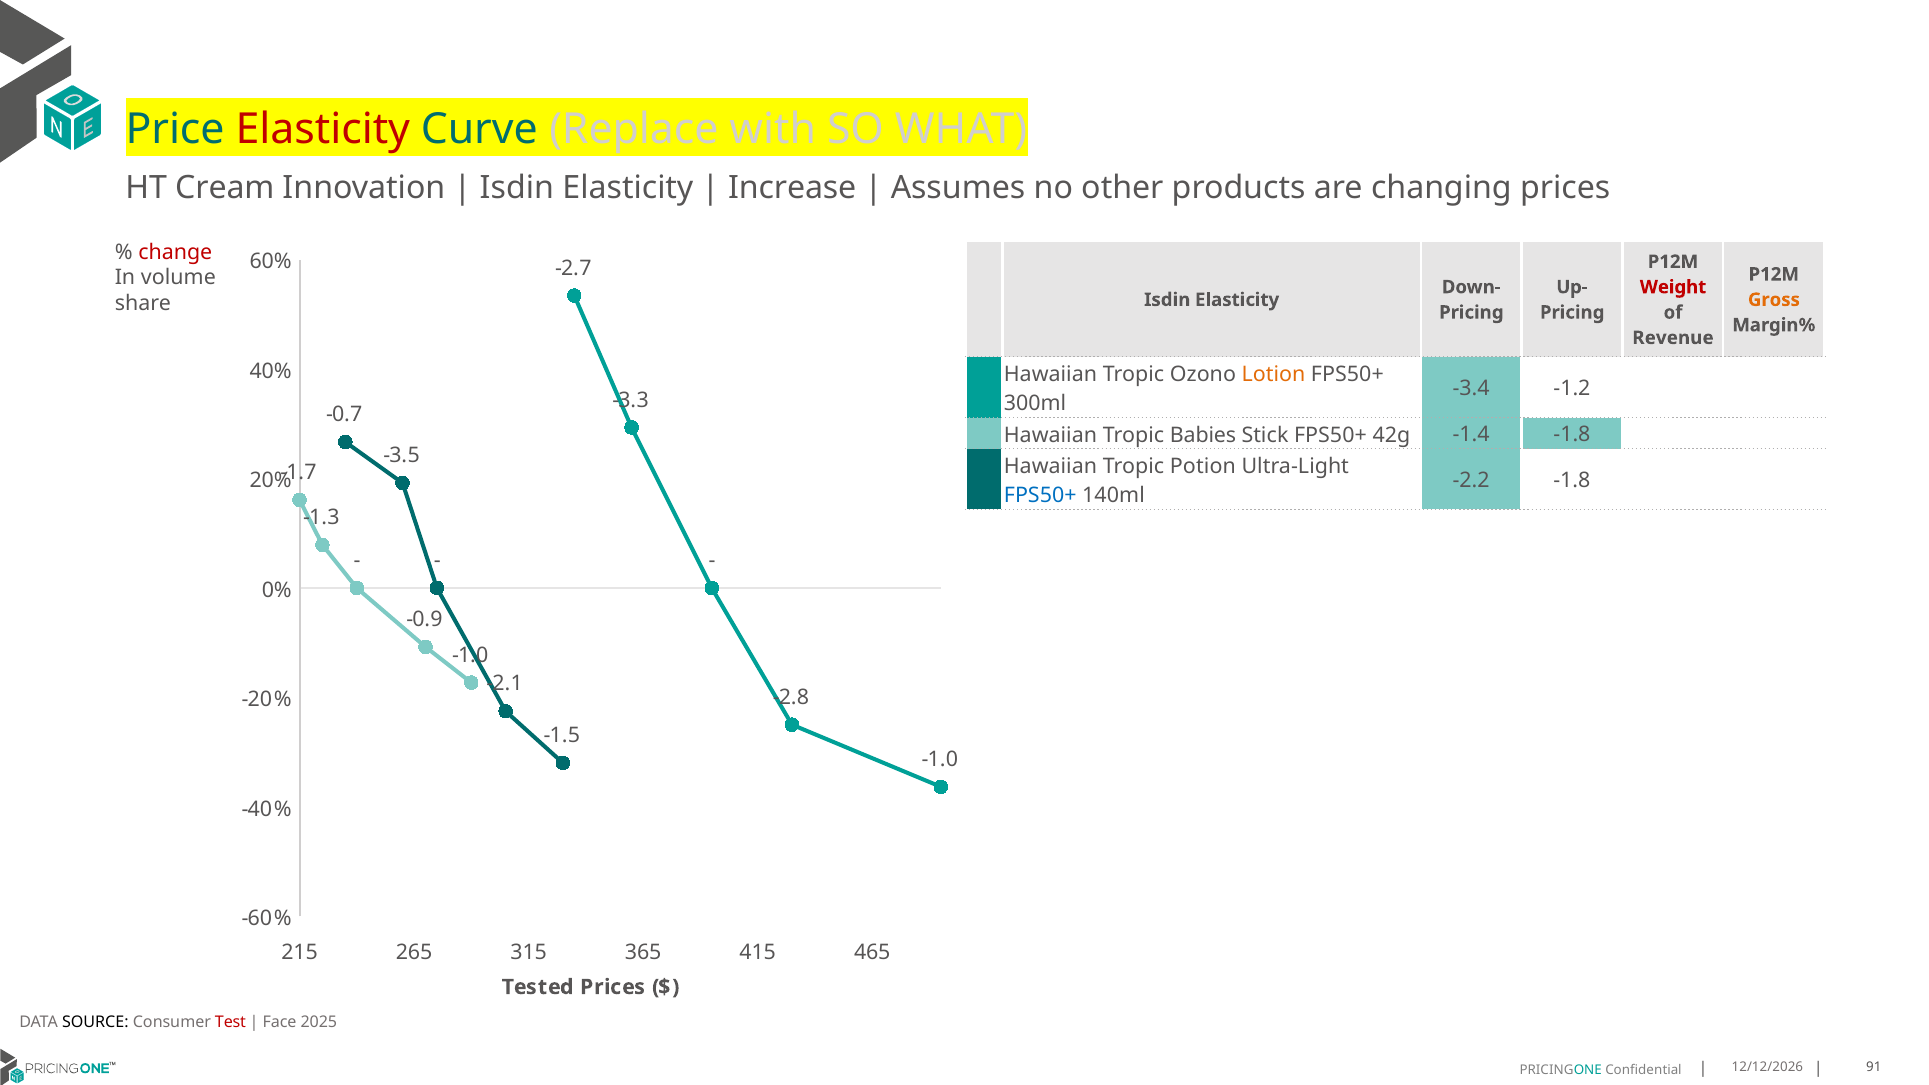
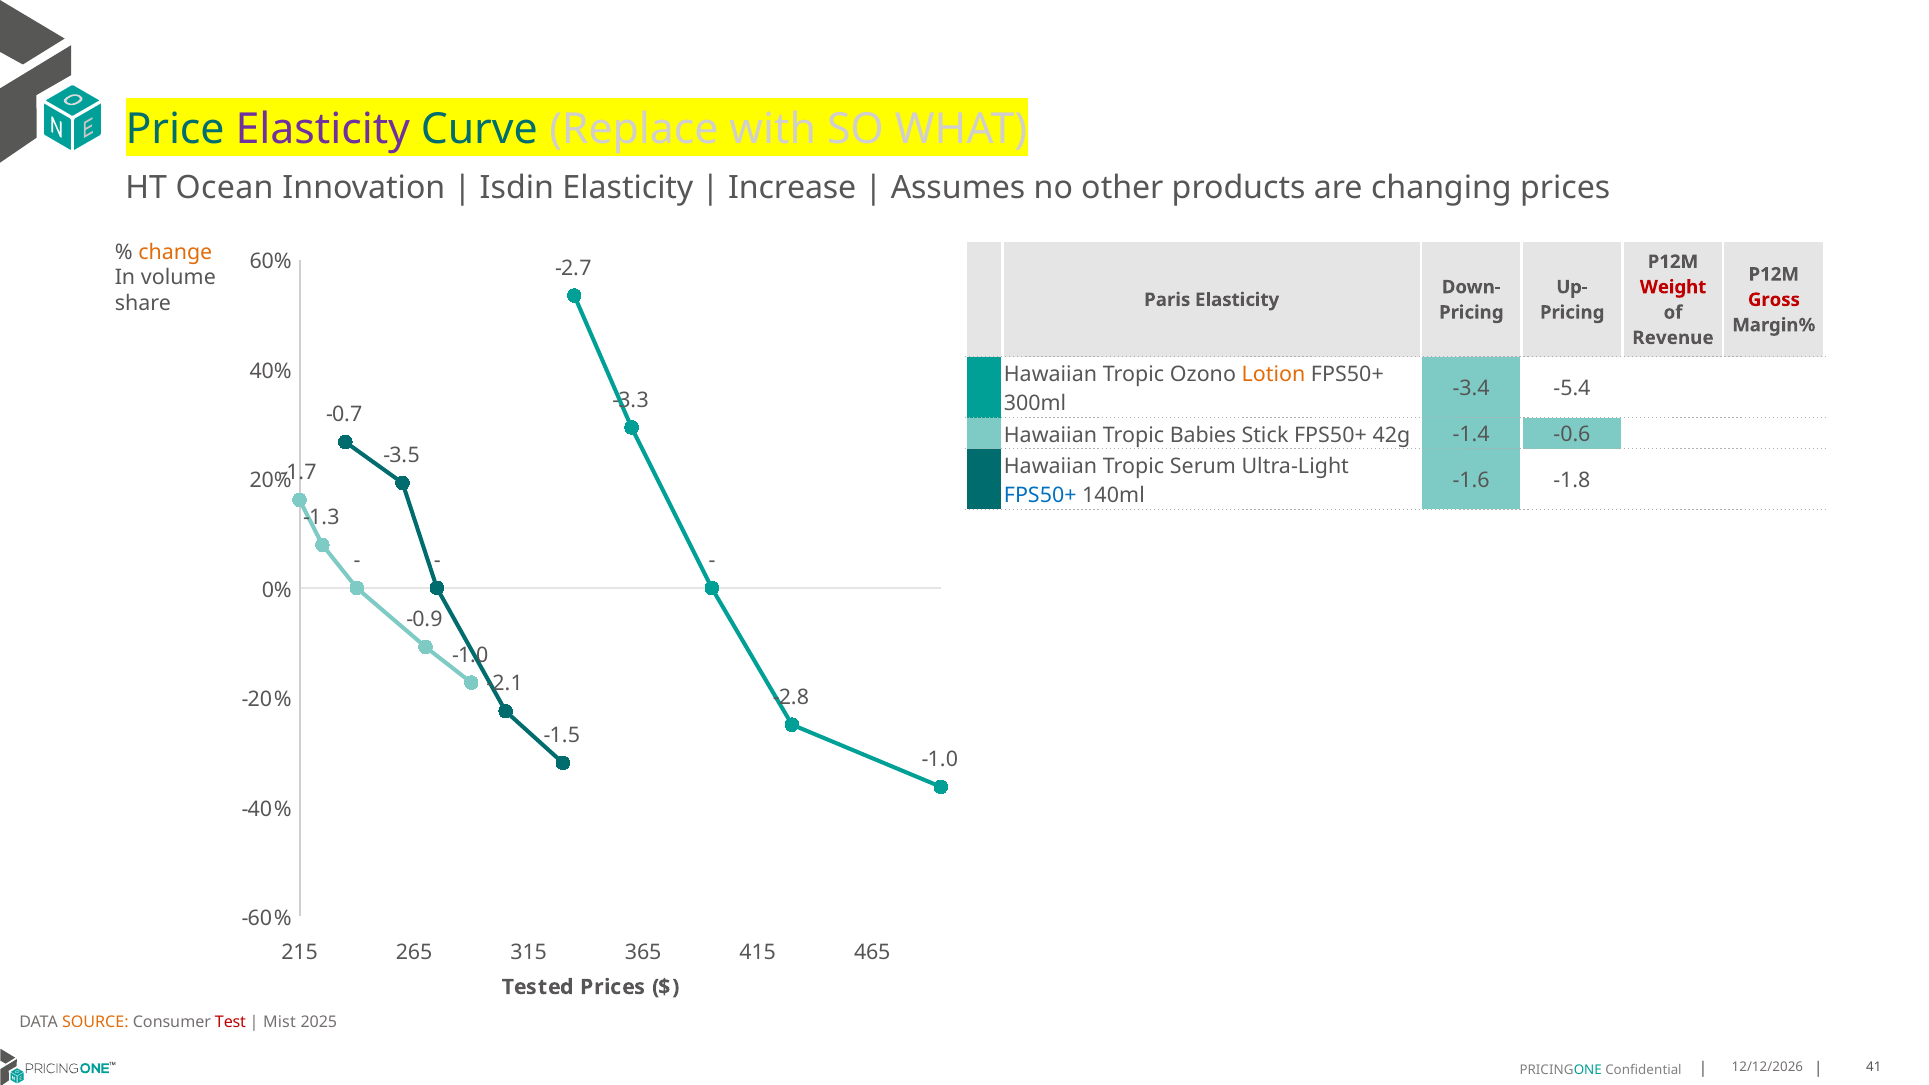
Elasticity at (323, 130) colour: red -> purple
Cream: Cream -> Ocean
change colour: red -> orange
Isdin at (1167, 300): Isdin -> Paris
Gross colour: orange -> red
-1.2: -1.2 -> -5.4
-1.4 -1.8: -1.8 -> -0.6
Potion: Potion -> Serum
-2.2: -2.2 -> -1.6
SOURCE colour: black -> orange
Face: Face -> Mist
91: 91 -> 41
